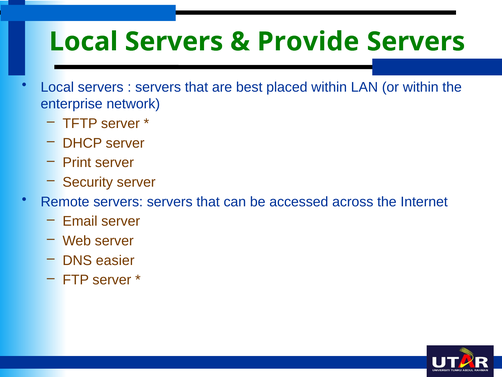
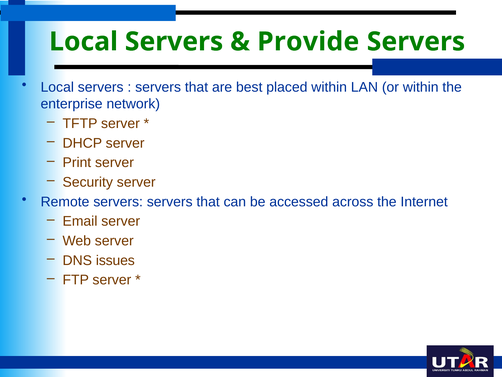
easier: easier -> issues
